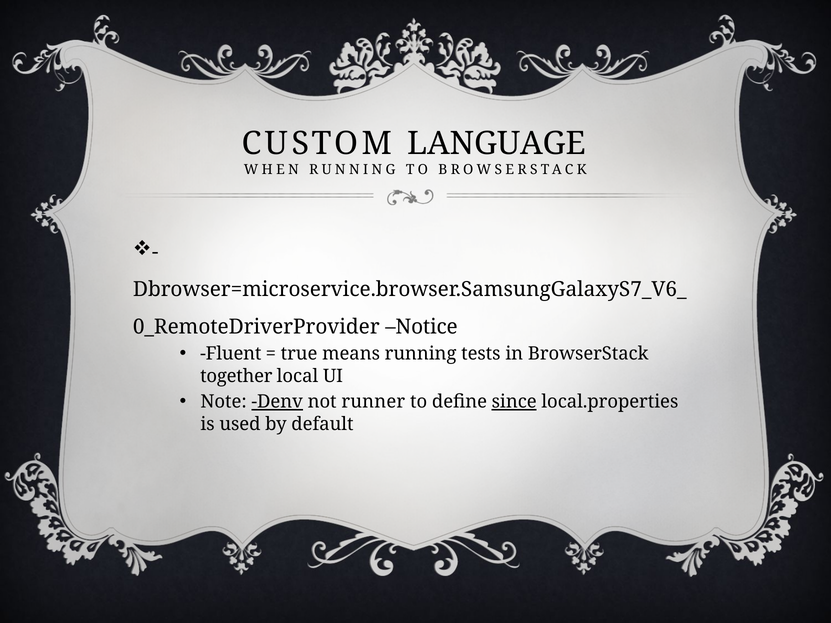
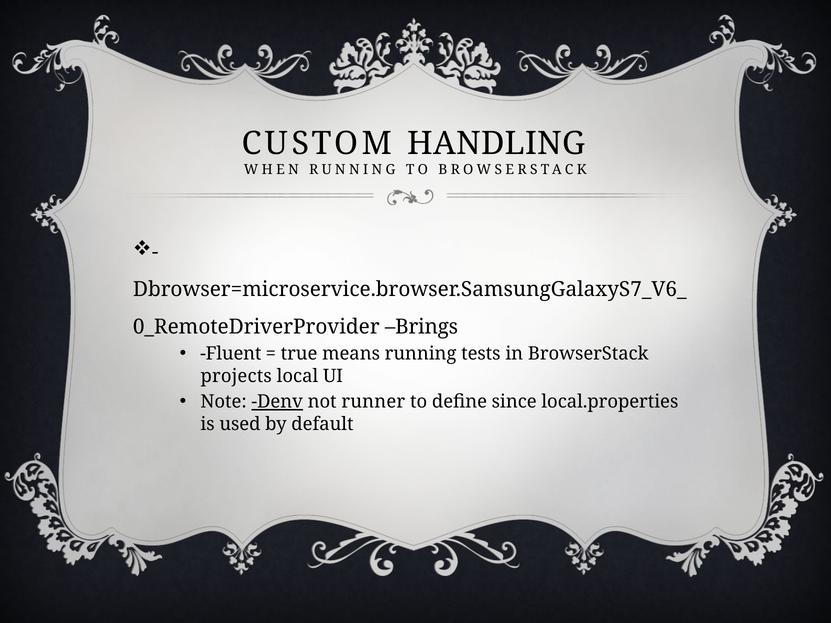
LANGUAGE: LANGUAGE -> HANDLING
Notice: Notice -> Brings
together: together -> projects
since underline: present -> none
